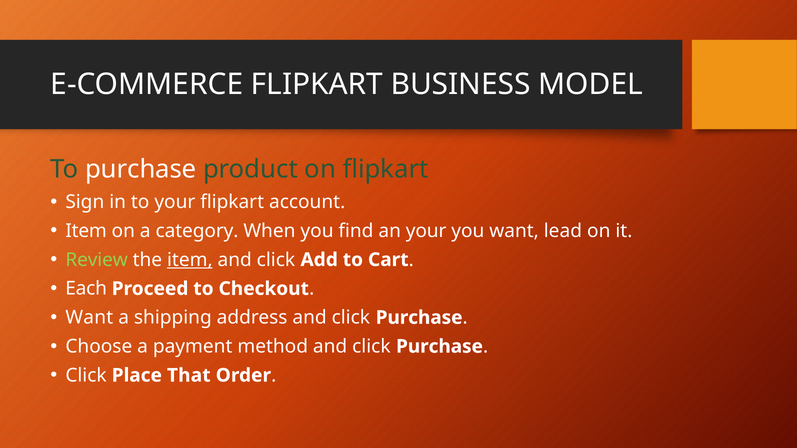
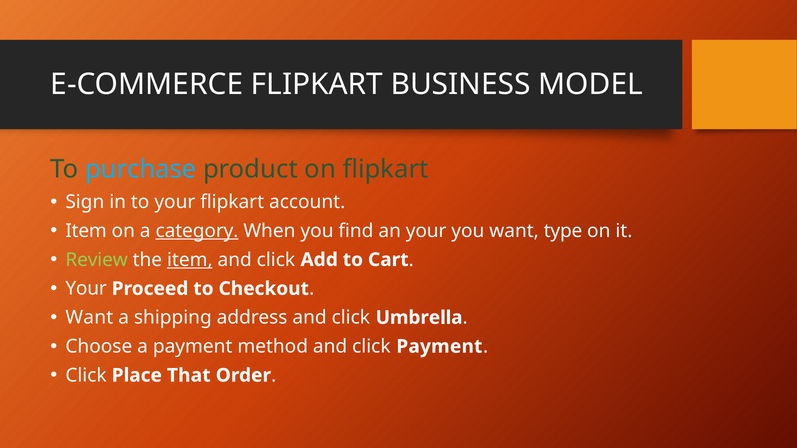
purchase at (141, 169) colour: white -> light blue
category underline: none -> present
lead: lead -> type
Each at (86, 289): Each -> Your
address and click Purchase: Purchase -> Umbrella
method and click Purchase: Purchase -> Payment
